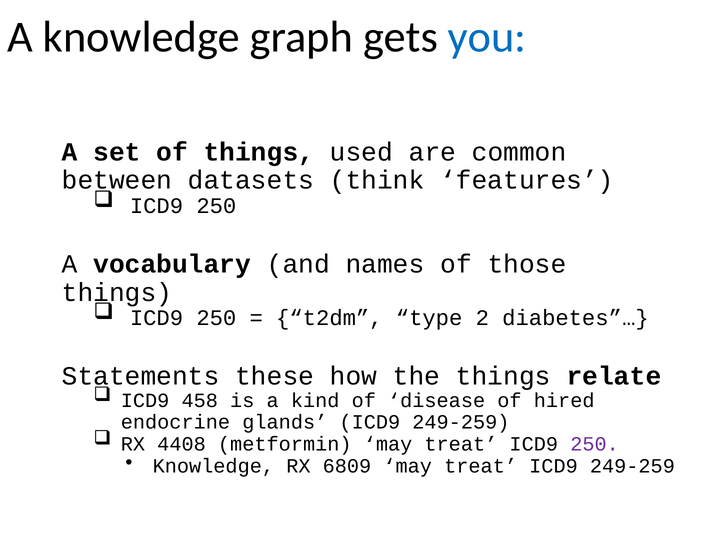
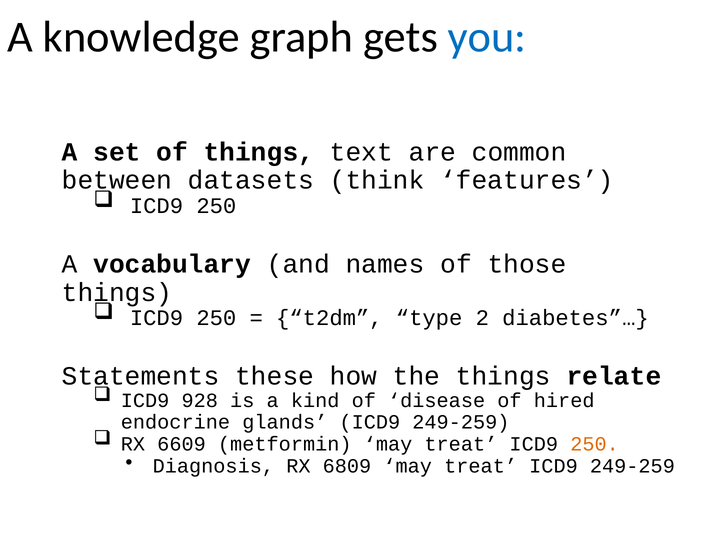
used: used -> text
458: 458 -> 928
4408: 4408 -> 6609
250 at (595, 444) colour: purple -> orange
Knowledge at (213, 466): Knowledge -> Diagnosis
